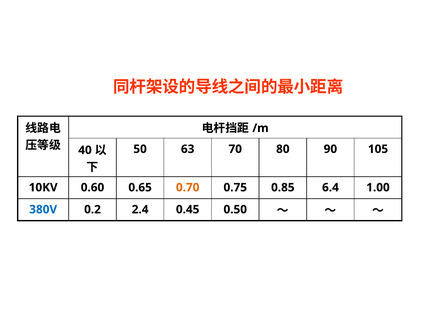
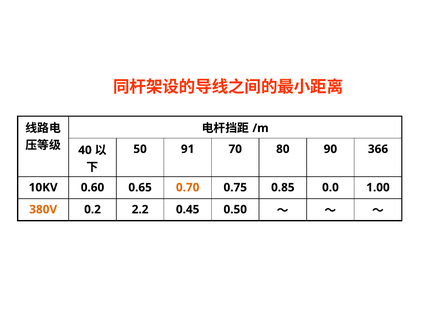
63: 63 -> 91
105: 105 -> 366
6.4: 6.4 -> 0.0
380V colour: blue -> orange
2.4: 2.4 -> 2.2
